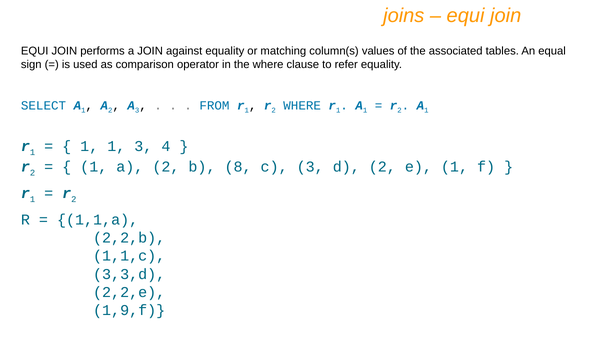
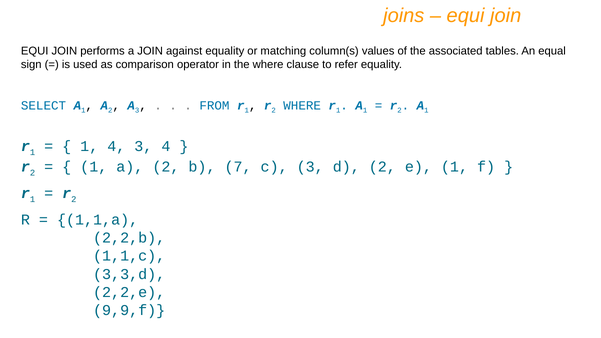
1 1: 1 -> 4
8: 8 -> 7
1,9,f: 1,9,f -> 9,9,f
